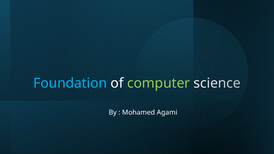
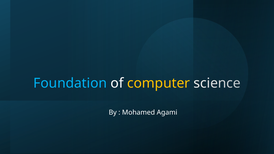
computer colour: light green -> yellow
